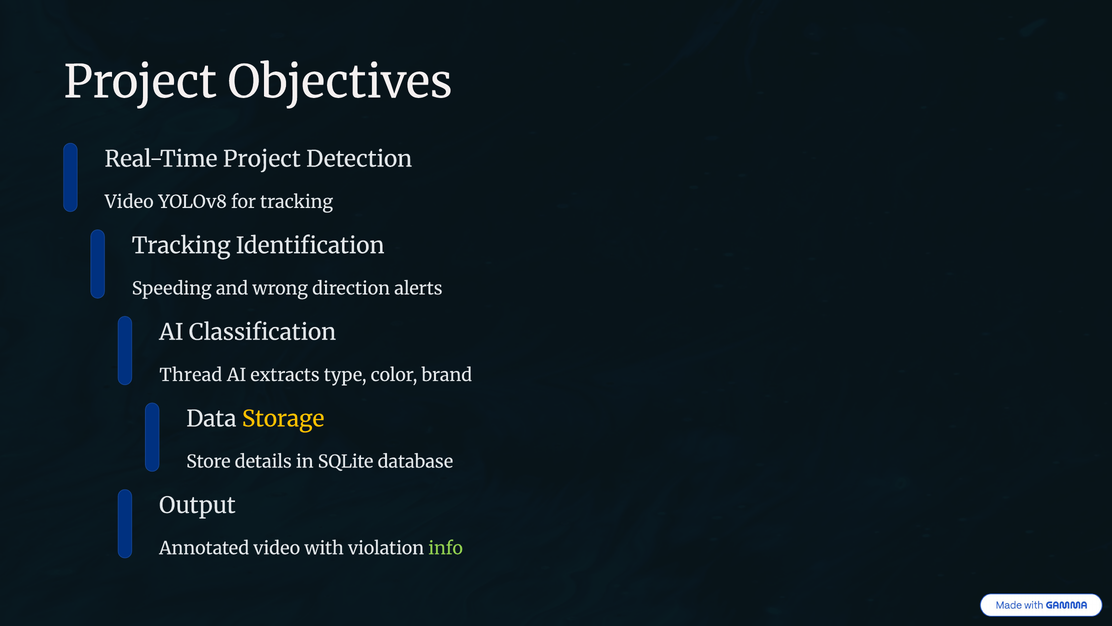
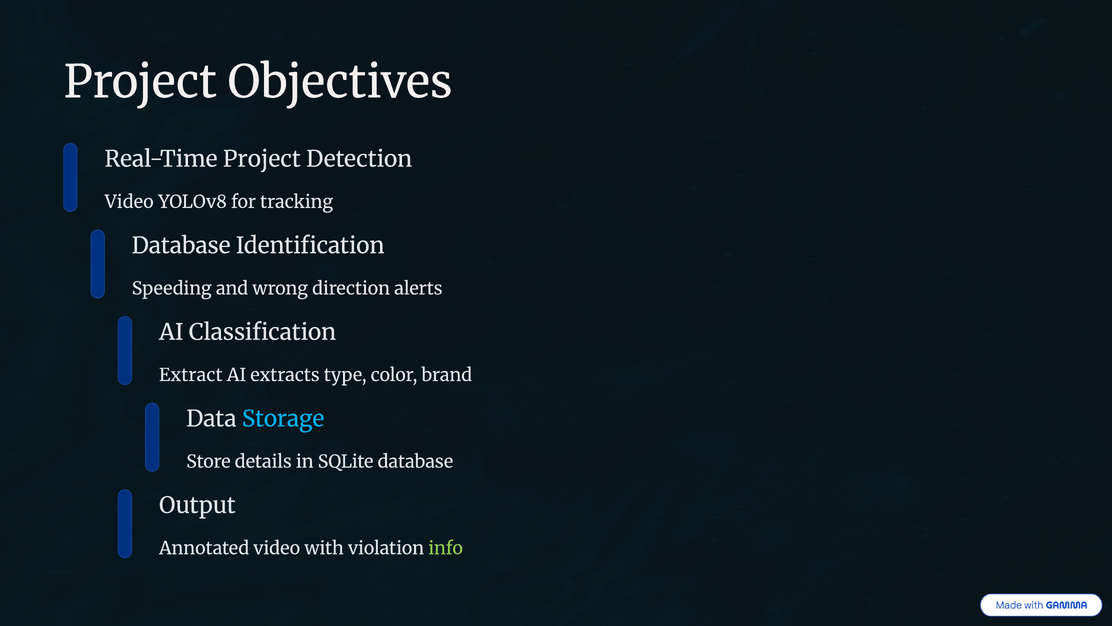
Tracking at (181, 246): Tracking -> Database
Thread: Thread -> Extract
Storage colour: yellow -> light blue
